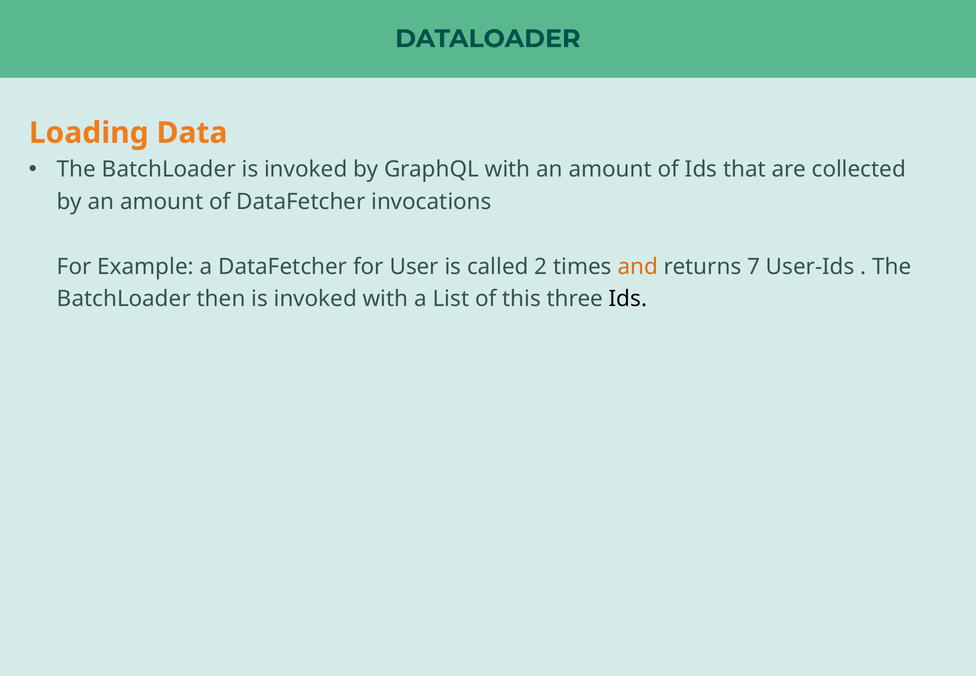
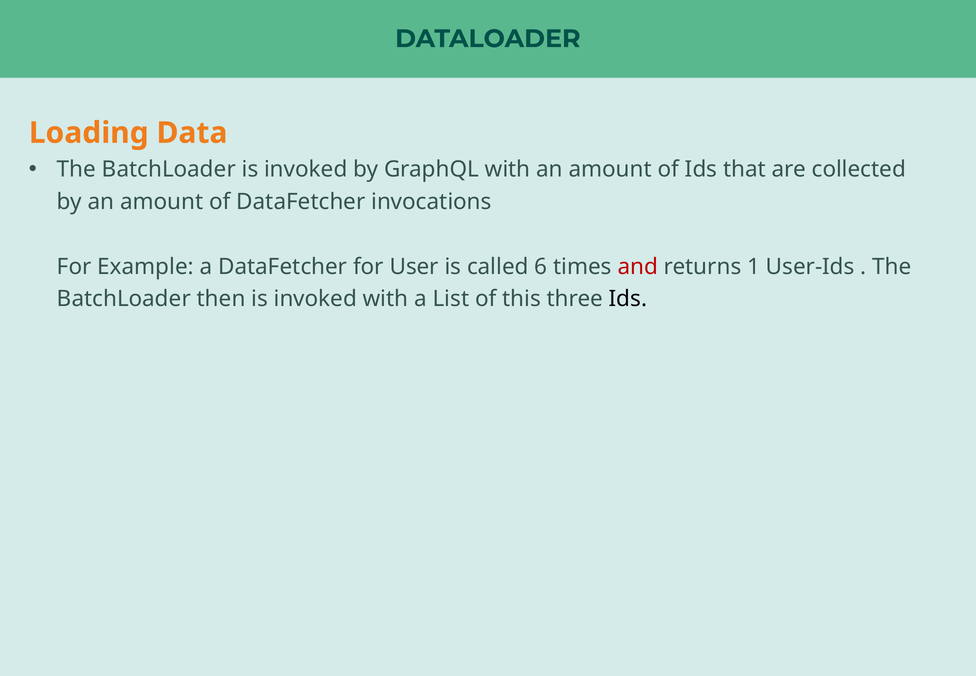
2: 2 -> 6
and colour: orange -> red
7: 7 -> 1
